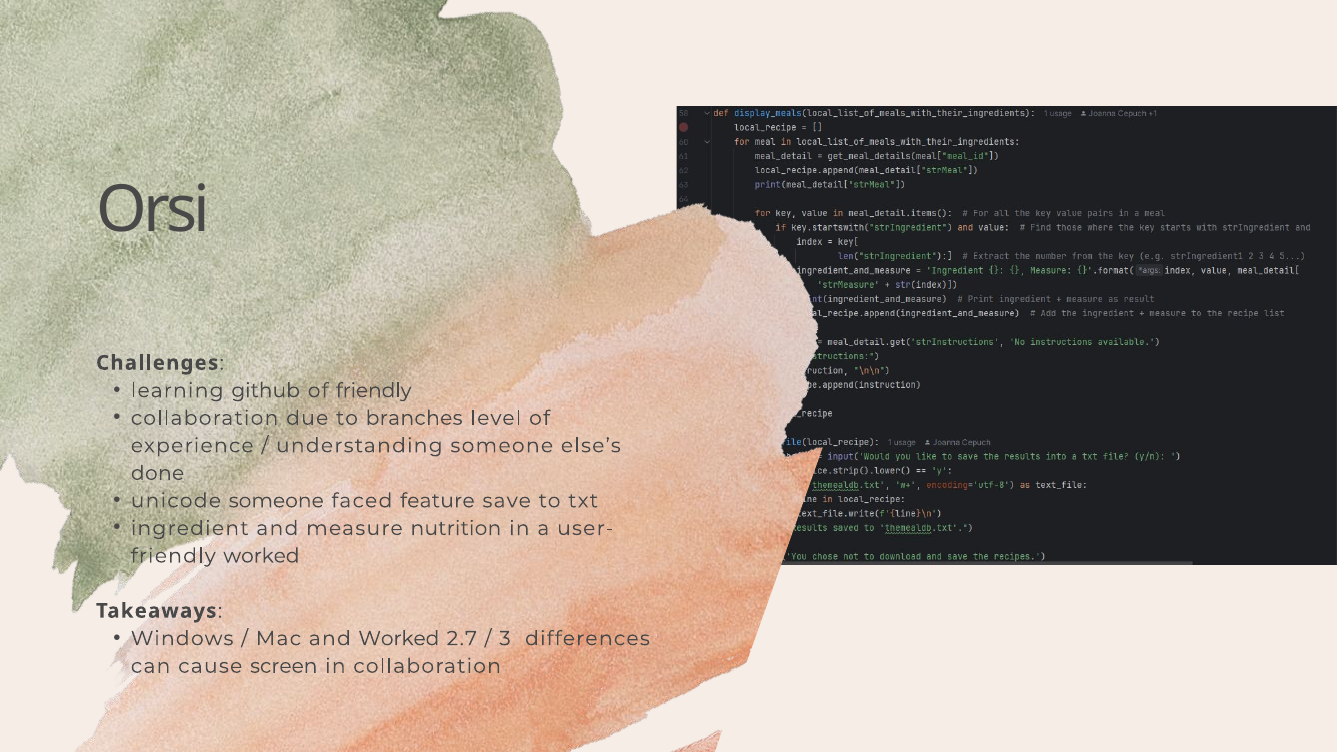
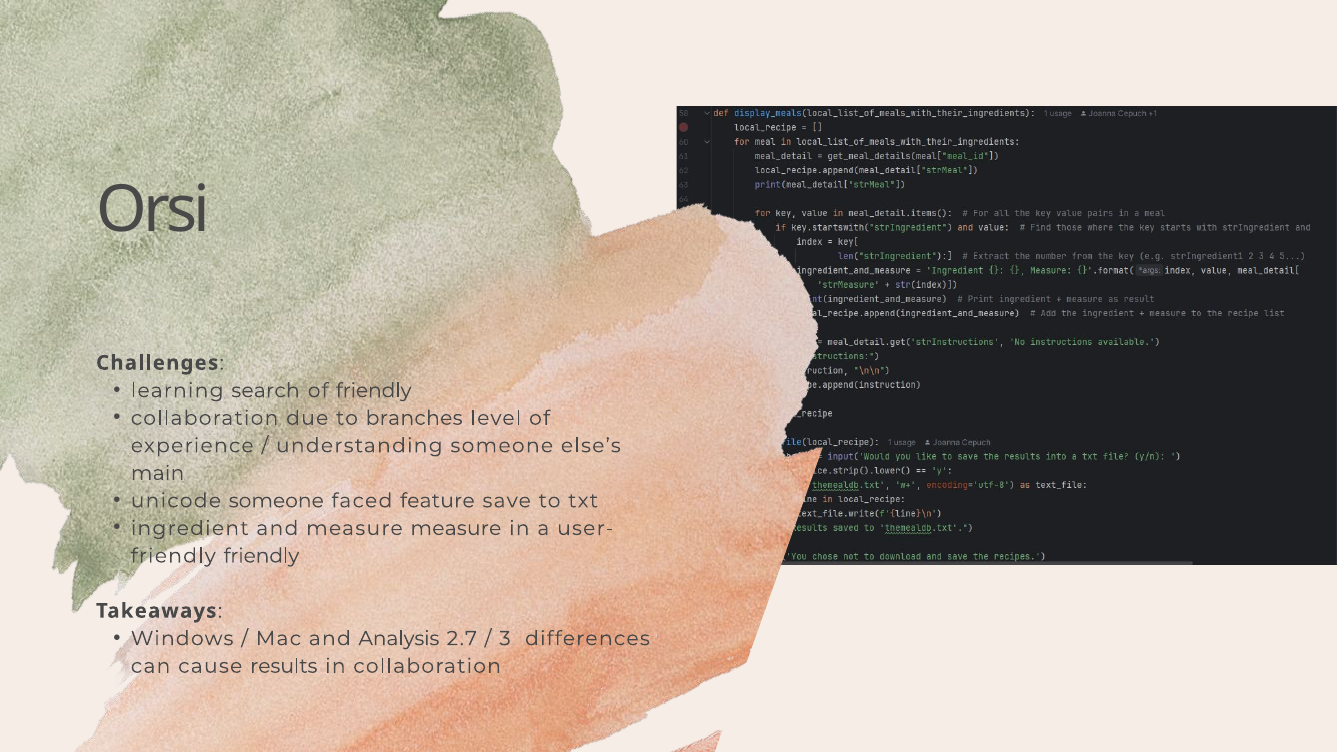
github: github -> search
done: done -> main
measure nutrition: nutrition -> measure
worked at (261, 556): worked -> friendly
and Worked: Worked -> Analysis
screen: screen -> results
